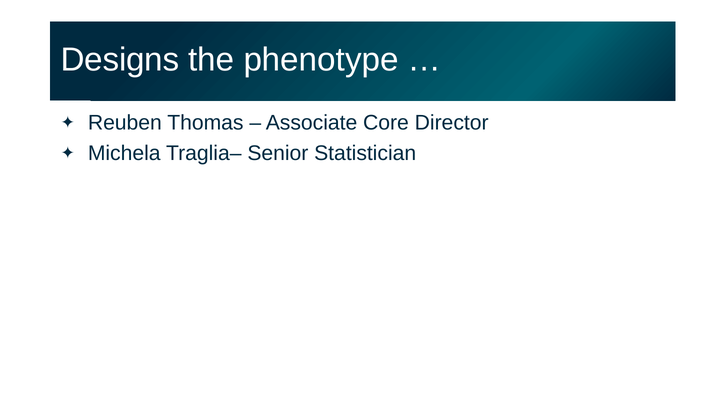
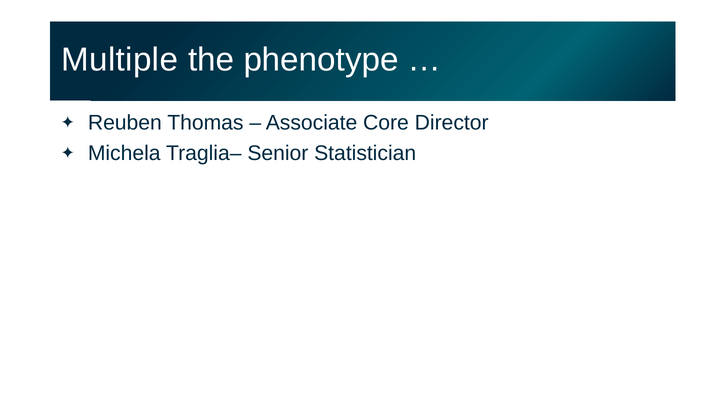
Designs: Designs -> Multiple
